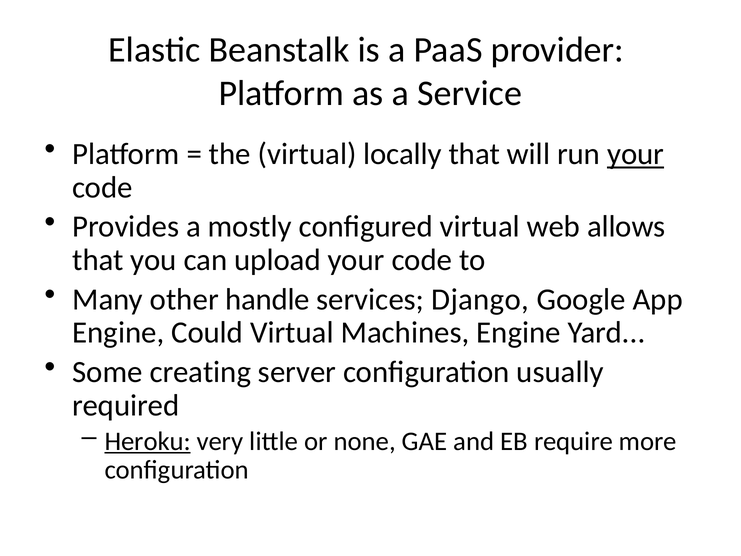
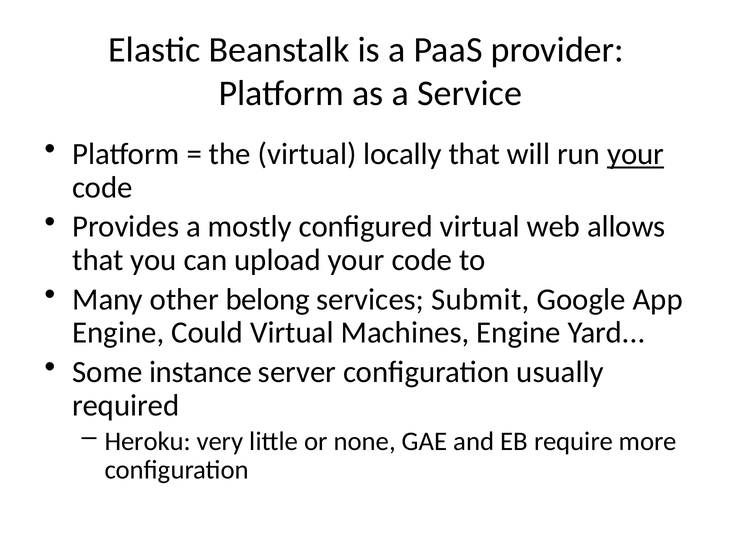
handle: handle -> belong
Django: Django -> Submit
creating: creating -> instance
Heroku underline: present -> none
